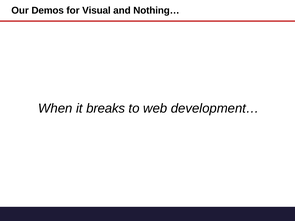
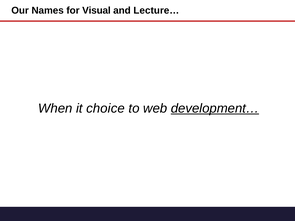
Demos: Demos -> Names
Nothing…: Nothing… -> Lecture…
breaks: breaks -> choice
development… underline: none -> present
